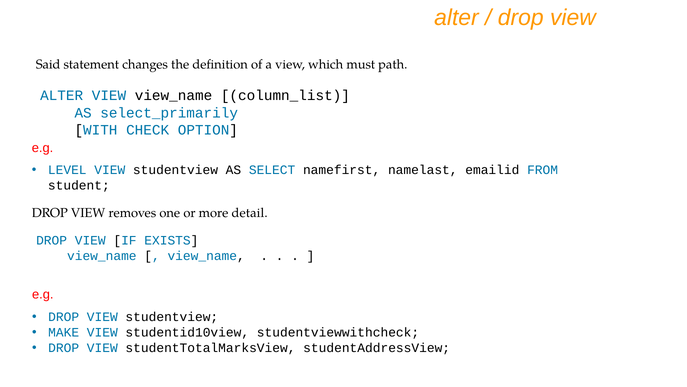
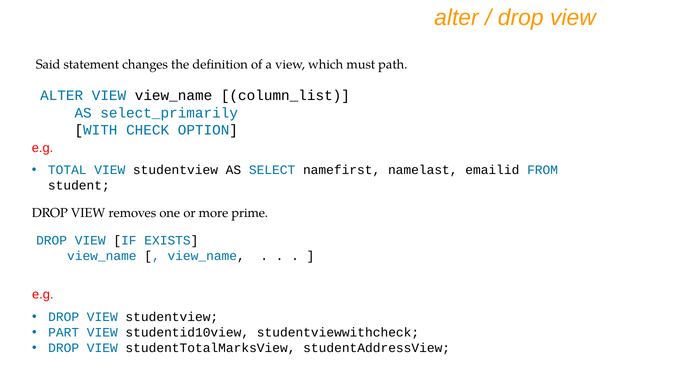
LEVEL: LEVEL -> TOTAL
detail: detail -> prime
MAKE: MAKE -> PART
